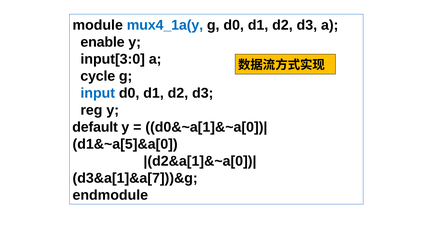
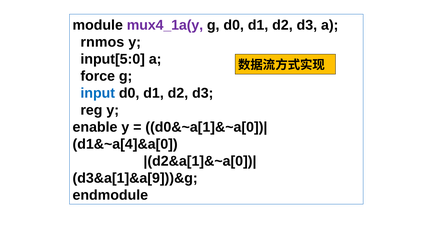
mux4_1a(y colour: blue -> purple
enable: enable -> rnmos
input[3:0: input[3:0 -> input[5:0
cycle: cycle -> force
default: default -> enable
d1&~a[5]&a[0: d1&~a[5]&a[0 -> d1&~a[4]&a[0
d3&a[1]&a[7]))&g: d3&a[1]&a[7]))&g -> d3&a[1]&a[9]))&g
